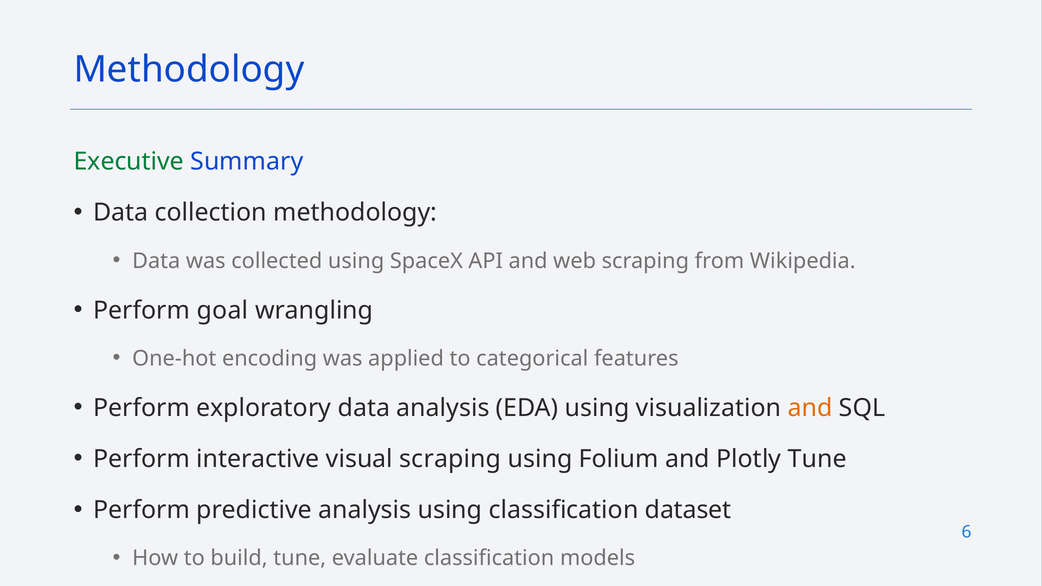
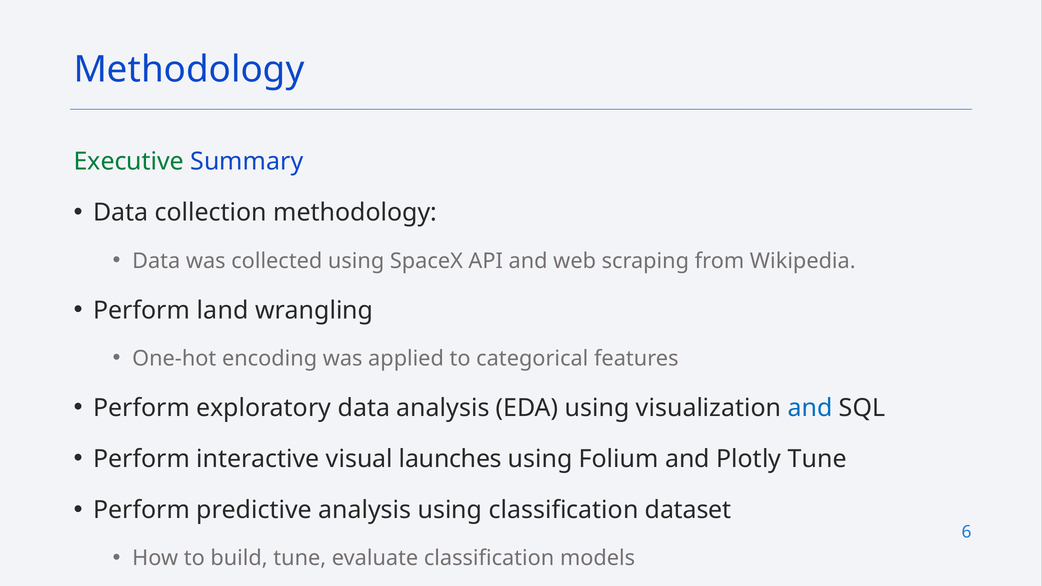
goal: goal -> land
and at (810, 408) colour: orange -> blue
visual scraping: scraping -> launches
